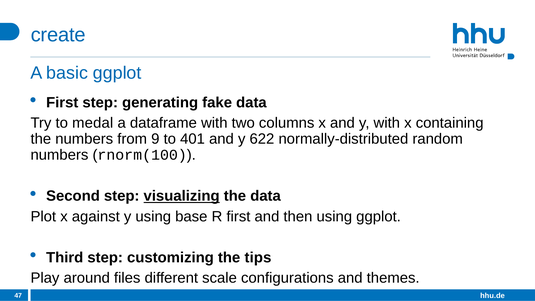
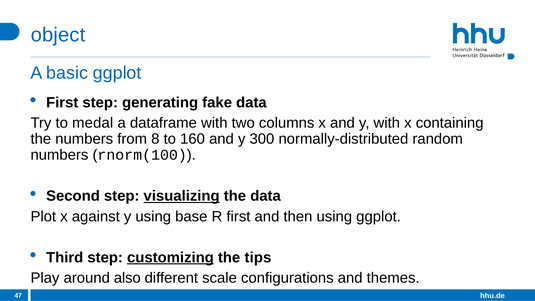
create: create -> object
9: 9 -> 8
401: 401 -> 160
622: 622 -> 300
customizing underline: none -> present
files: files -> also
